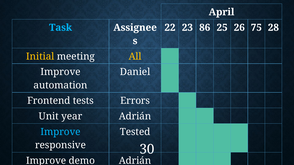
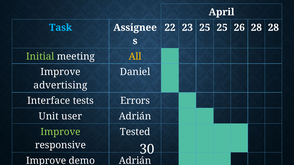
23 86: 86 -> 25
26 75: 75 -> 28
Initial colour: yellow -> light green
automation: automation -> advertising
Frontend: Frontend -> Interface
year: year -> user
Improve at (61, 132) colour: light blue -> light green
